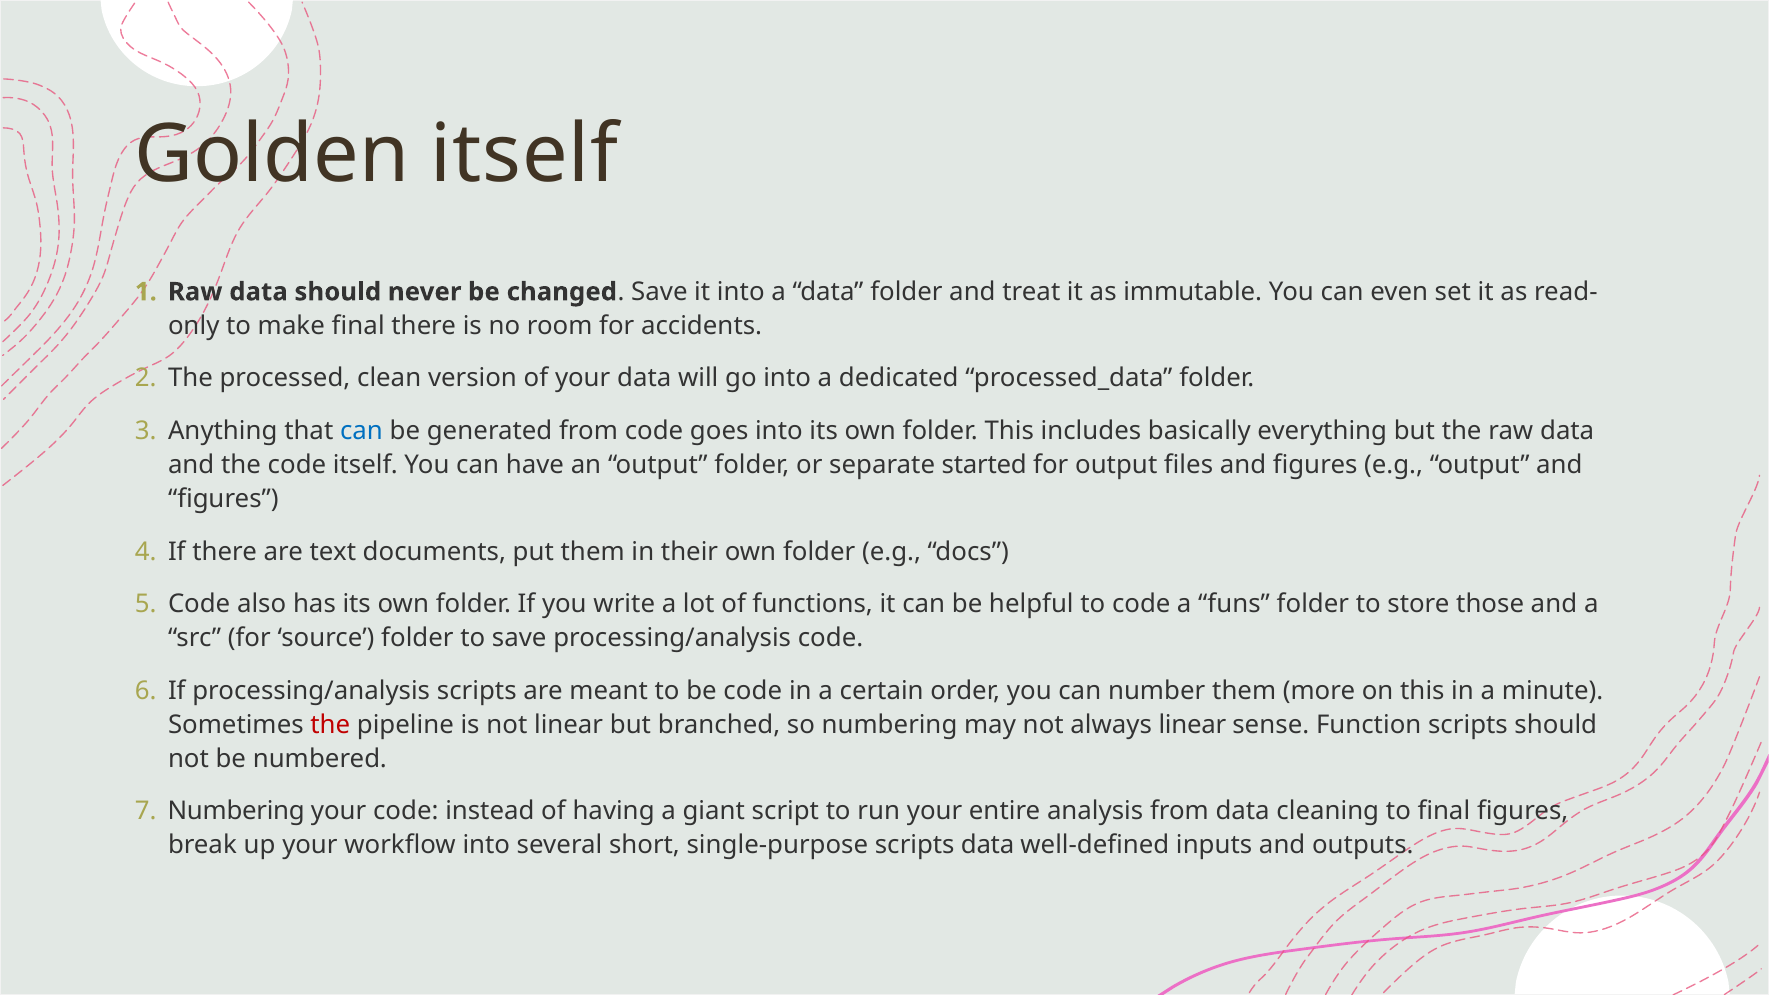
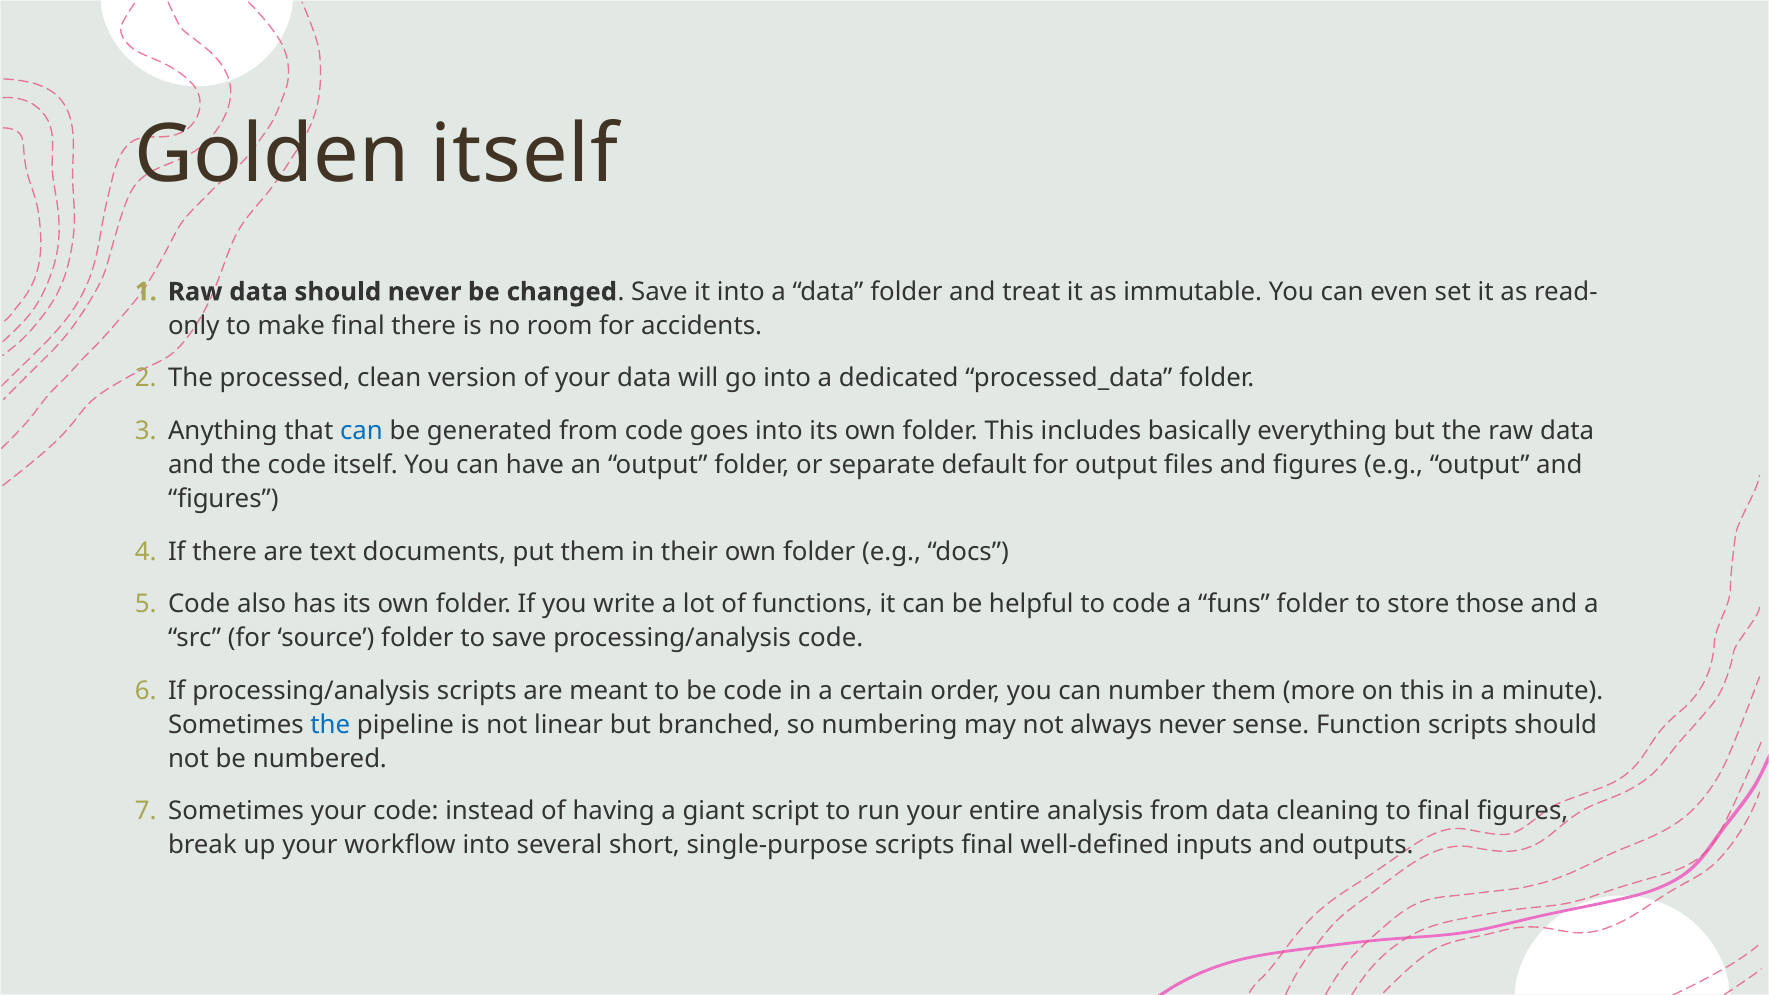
started: started -> default
the at (330, 725) colour: red -> blue
always linear: linear -> never
Numbering at (236, 811): Numbering -> Sometimes
scripts data: data -> final
